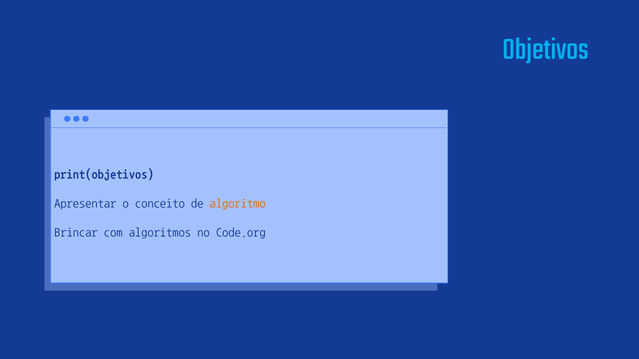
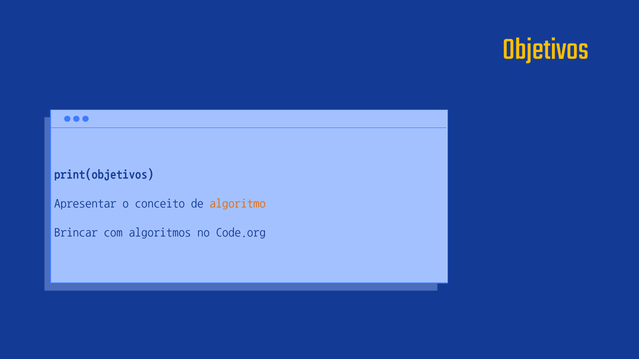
Objetivos colour: light blue -> yellow
